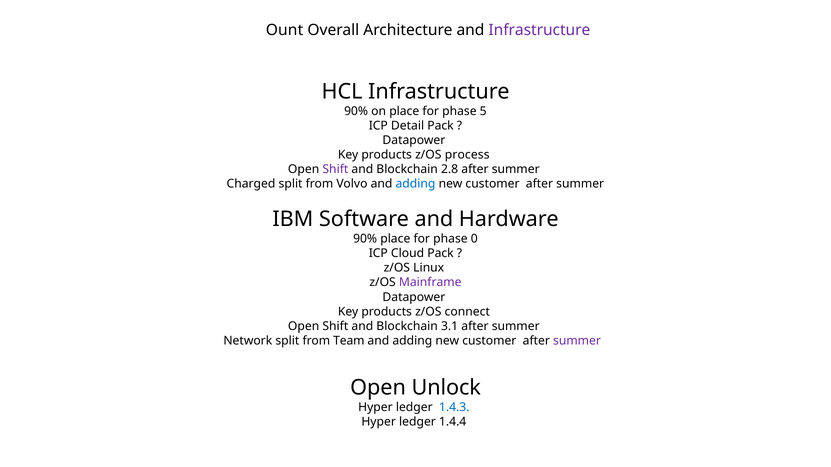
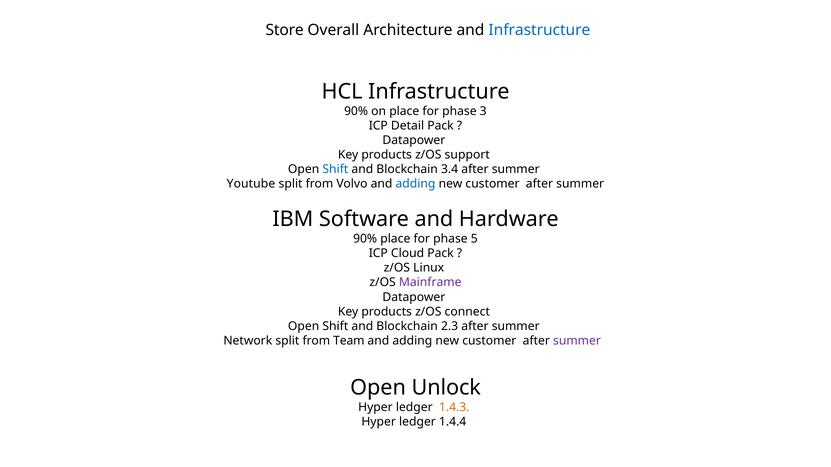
Ount: Ount -> Store
Infrastructure at (539, 30) colour: purple -> blue
5: 5 -> 3
process: process -> support
Shift at (335, 169) colour: purple -> blue
2.8: 2.8 -> 3.4
Charged: Charged -> Youtube
0: 0 -> 5
3.1: 3.1 -> 2.3
1.4.3 colour: blue -> orange
